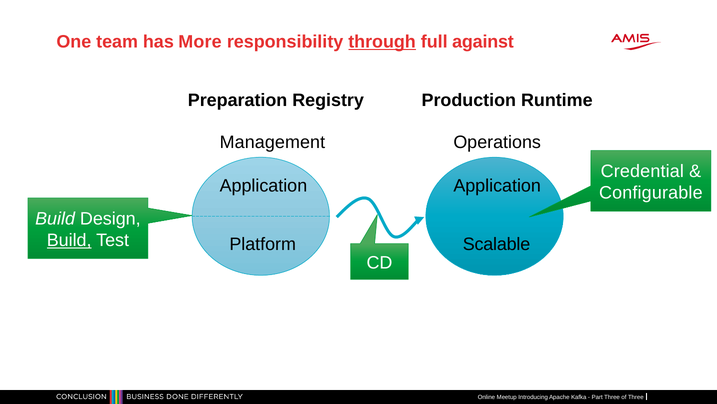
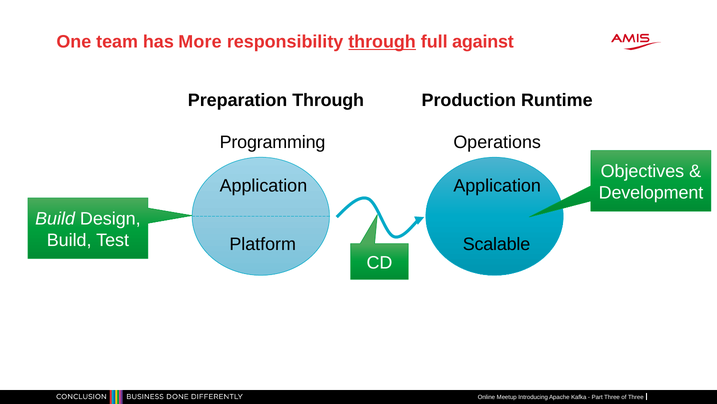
Preparation Registry: Registry -> Through
Management: Management -> Programming
Credential: Credential -> Objectives
Configurable: Configurable -> Development
Build at (69, 240) underline: present -> none
